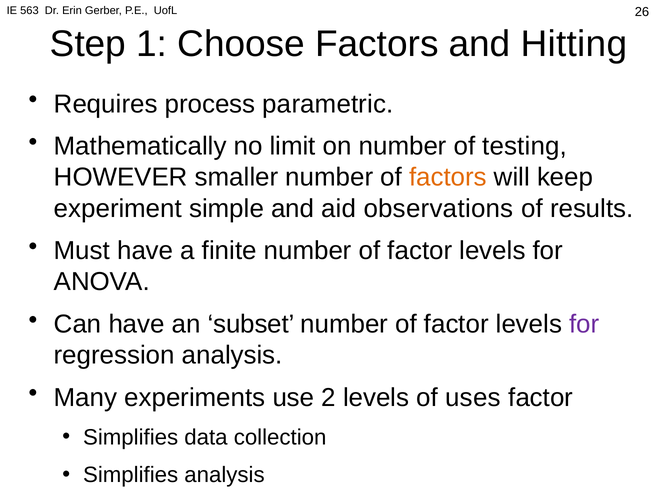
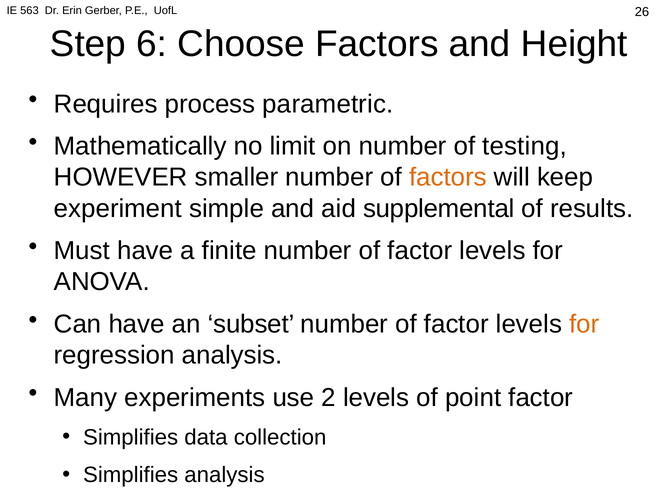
1: 1 -> 6
Hitting: Hitting -> Height
observations: observations -> supplemental
for at (584, 324) colour: purple -> orange
uses: uses -> point
